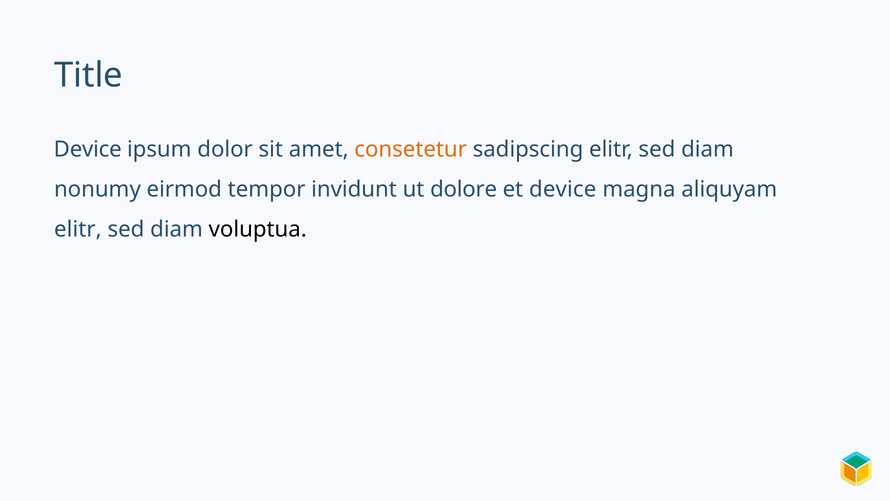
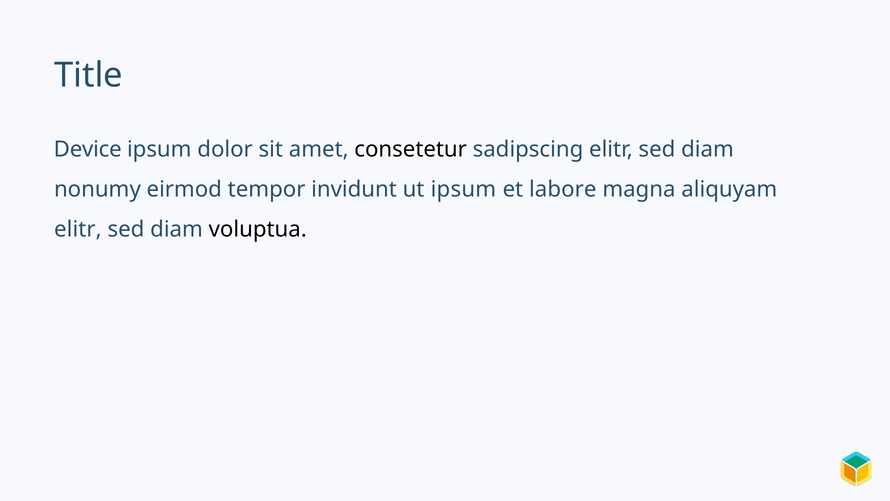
consetetur colour: orange -> black
ut dolore: dolore -> ipsum
et device: device -> labore
